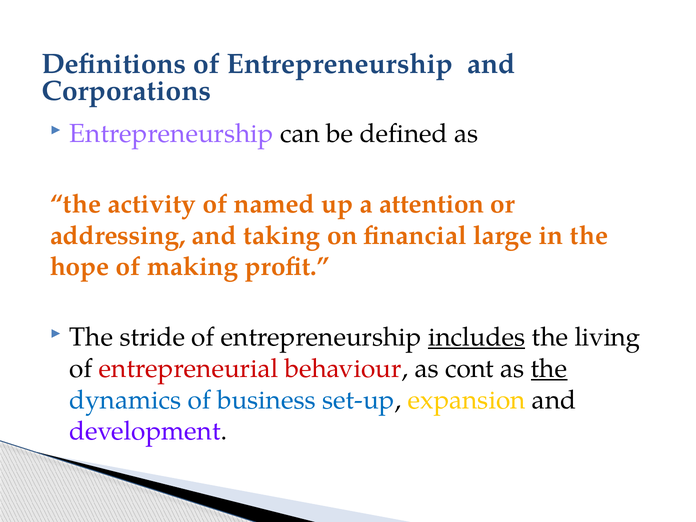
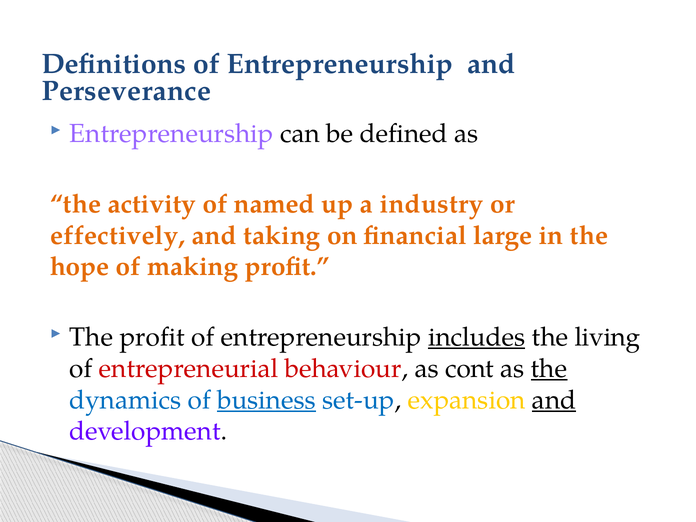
Corporations: Corporations -> Perseverance
attention: attention -> industry
addressing: addressing -> effectively
The stride: stride -> profit
business underline: none -> present
and at (554, 400) underline: none -> present
